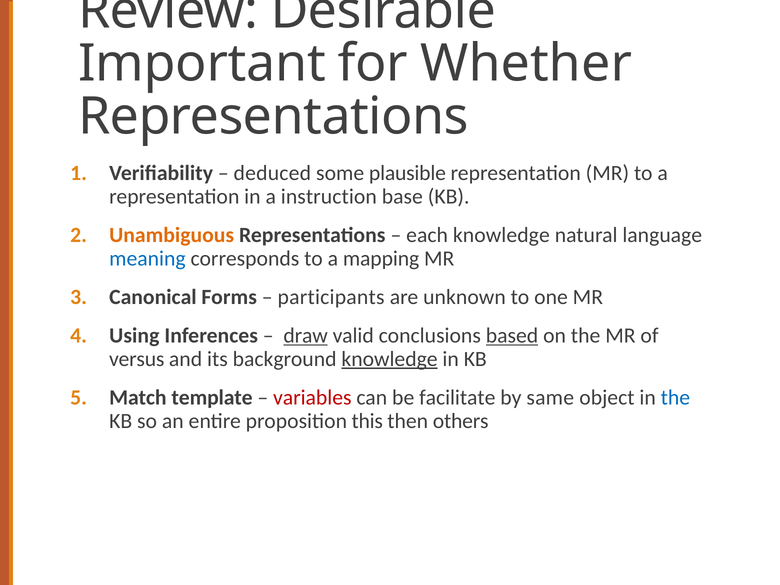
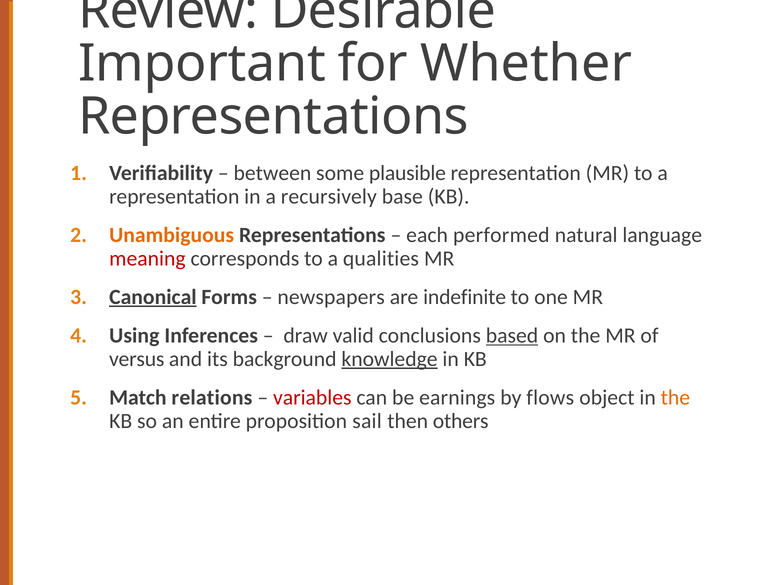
deduced: deduced -> between
instruction: instruction -> recursively
each knowledge: knowledge -> performed
meaning colour: blue -> red
mapping: mapping -> qualities
Canonical underline: none -> present
participants: participants -> newspapers
unknown: unknown -> indefinite
draw underline: present -> none
template: template -> relations
facilitate: facilitate -> earnings
same: same -> flows
the at (675, 398) colour: blue -> orange
this: this -> sail
